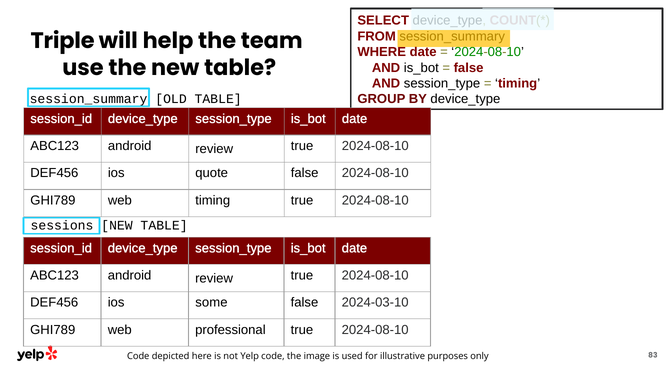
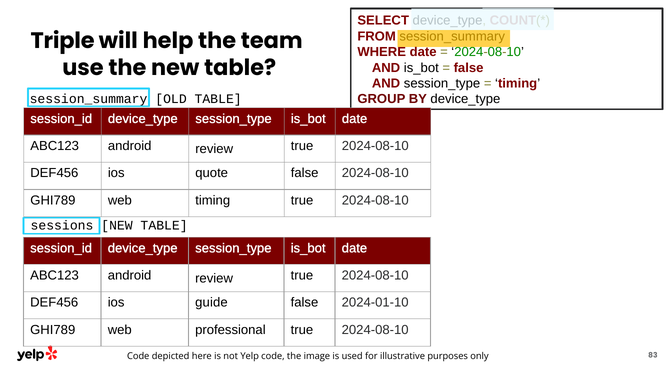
some: some -> guide
2024-03-10: 2024-03-10 -> 2024-01-10
